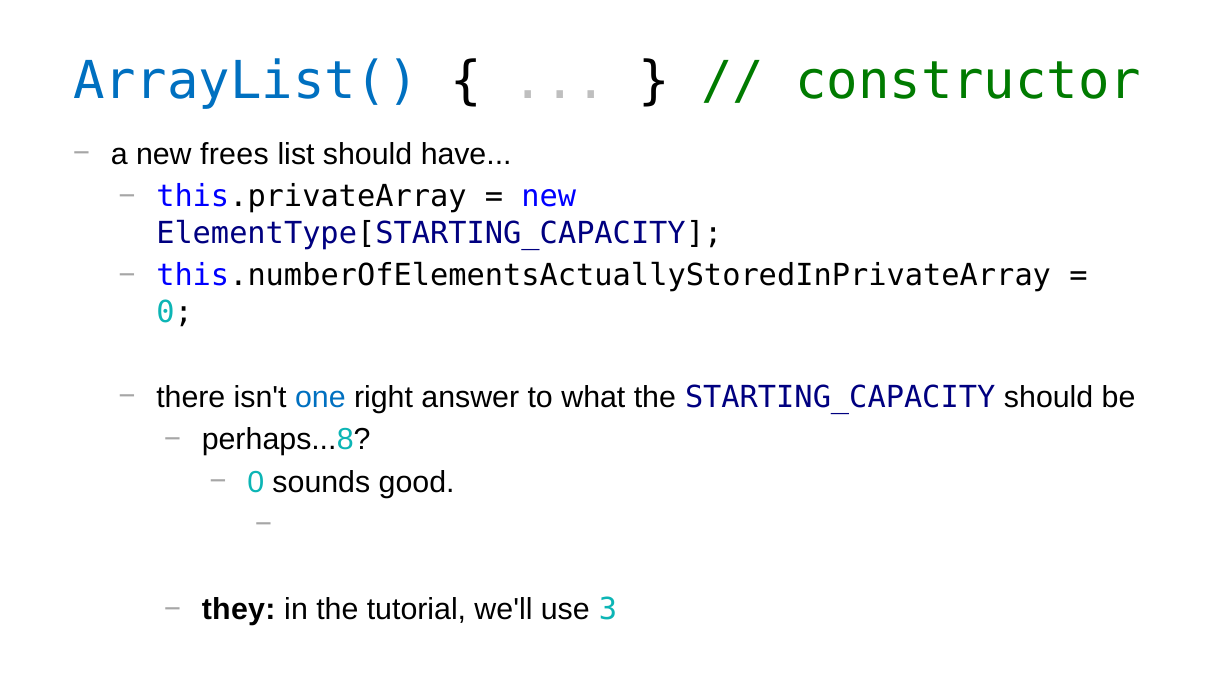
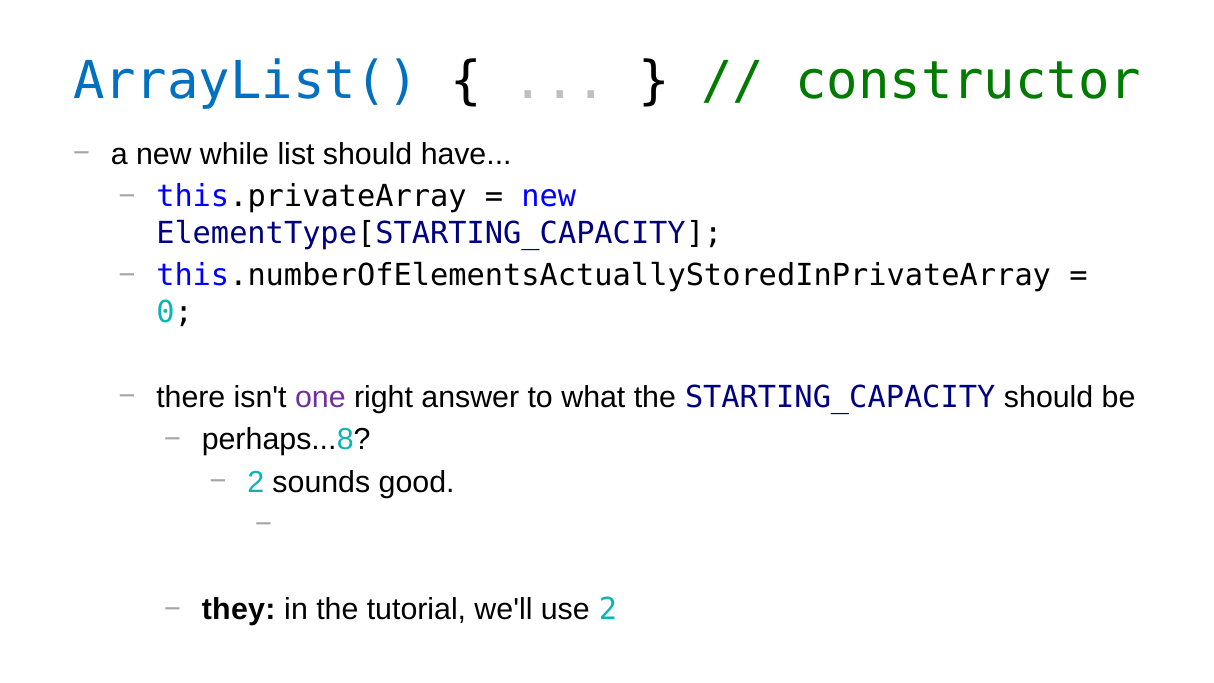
frees: frees -> while
one colour: blue -> purple
0 at (256, 482): 0 -> 2
use 3: 3 -> 2
